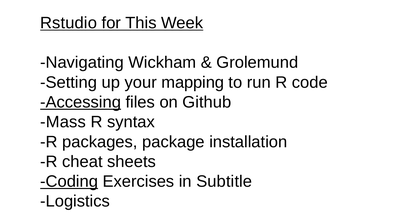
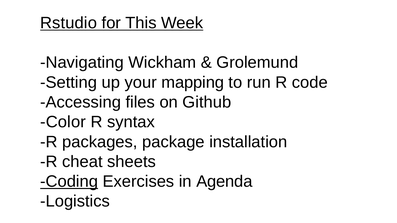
Accessing underline: present -> none
Mass: Mass -> Color
Subtitle: Subtitle -> Agenda
